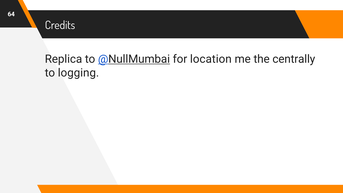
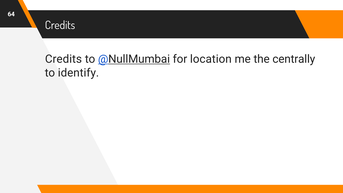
Replica at (64, 59): Replica -> Credits
logging: logging -> identify
